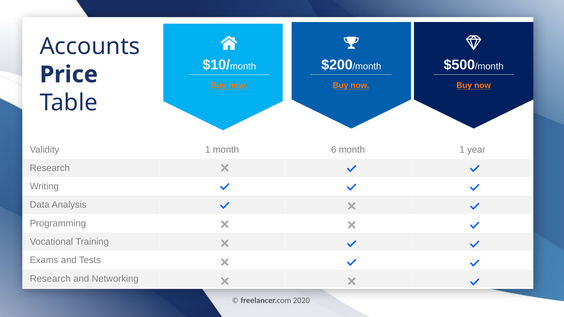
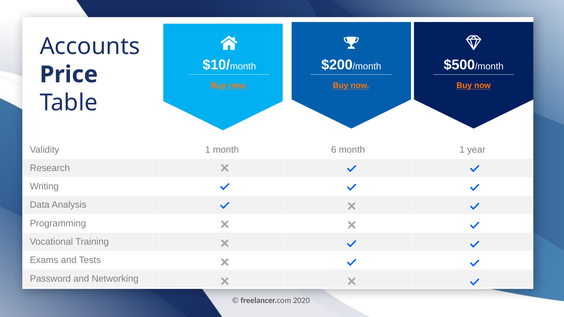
Research at (50, 279): Research -> Password
